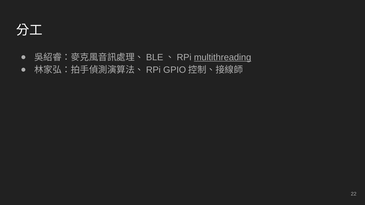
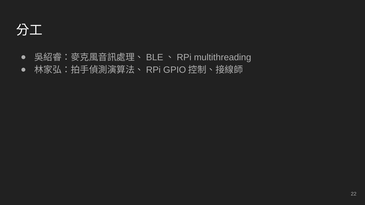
multithreading underline: present -> none
